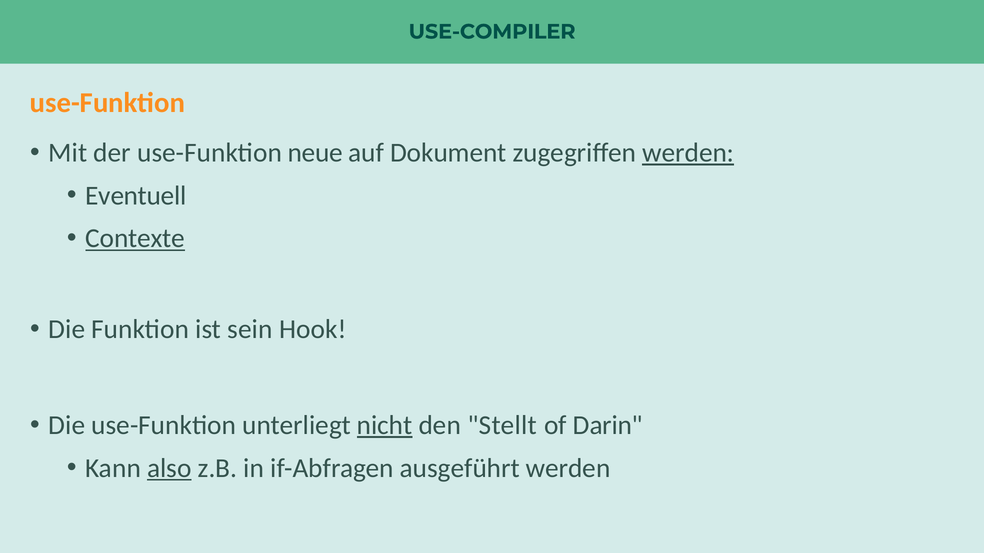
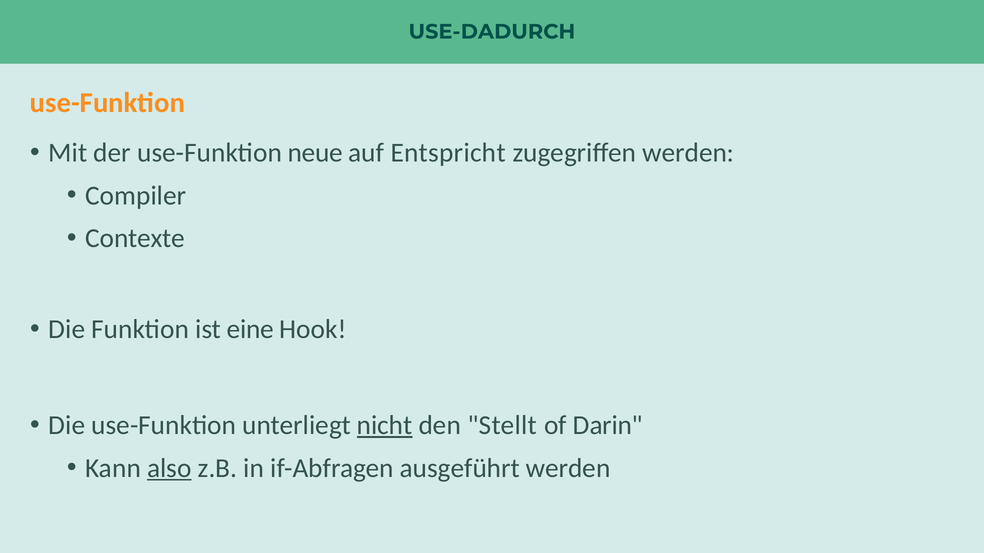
USE-COMPILER: USE-COMPILER -> USE-DADURCH
Dokument: Dokument -> Entspricht
werden at (688, 153) underline: present -> none
Eventuell: Eventuell -> Compiler
Contexte underline: present -> none
sein: sein -> eine
